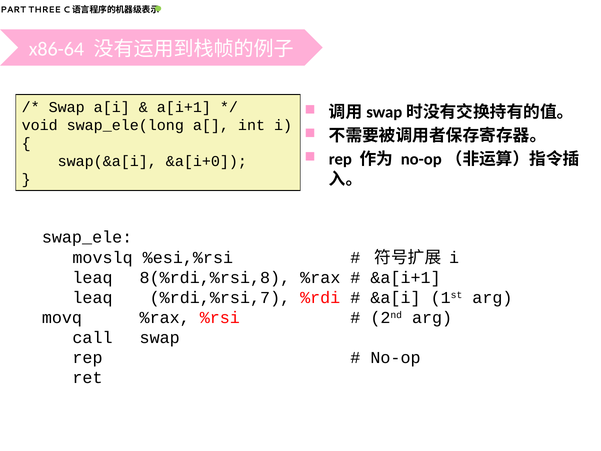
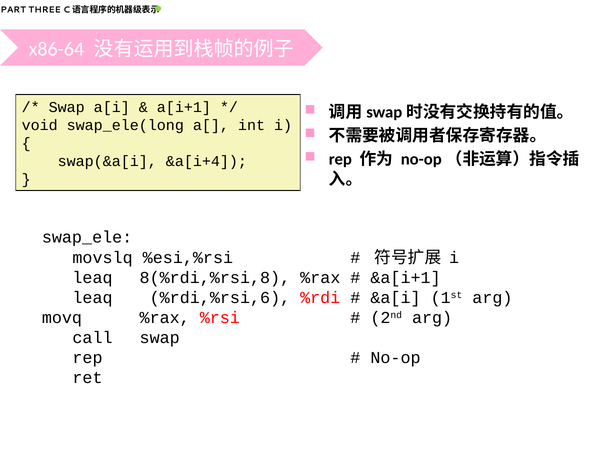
&a[i+0: &a[i+0 -> &a[i+4
%rdi,%rsi,7: %rdi,%rsi,7 -> %rdi,%rsi,6
